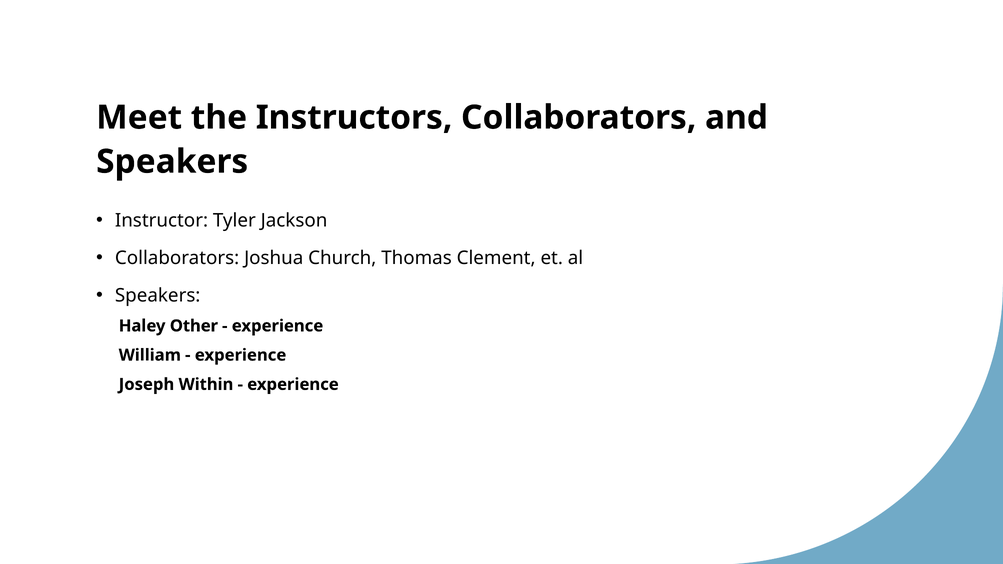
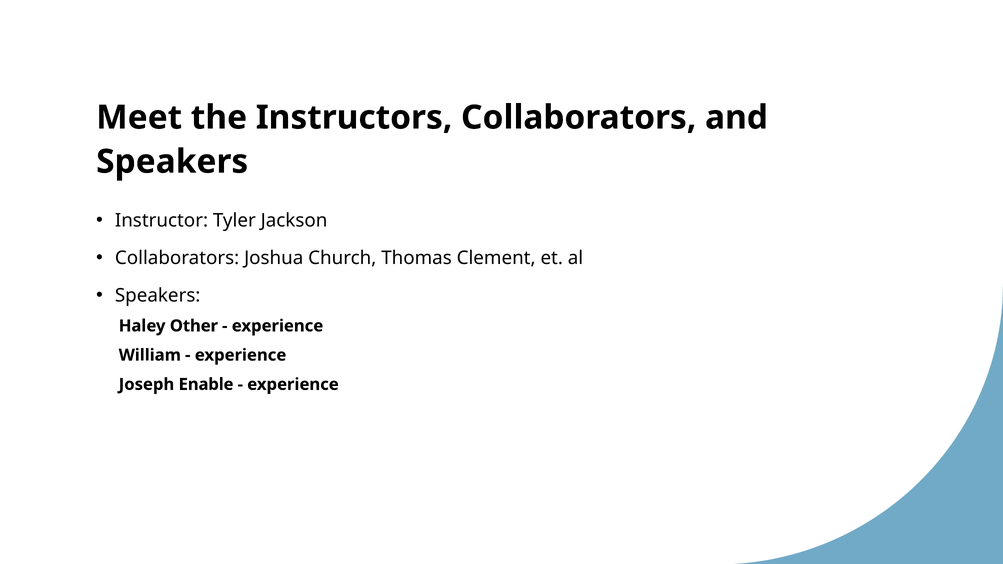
Within: Within -> Enable
